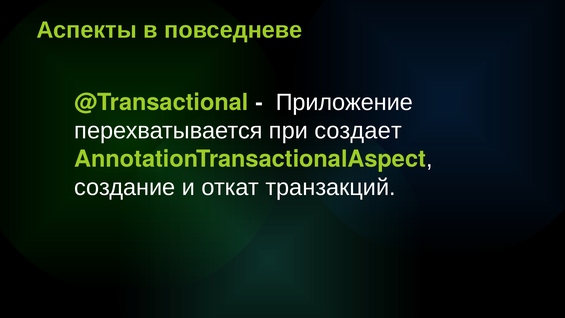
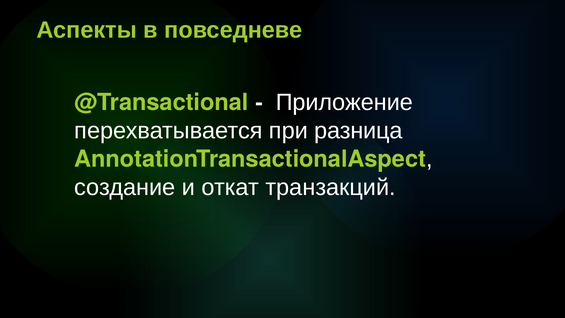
создает: создает -> разница
